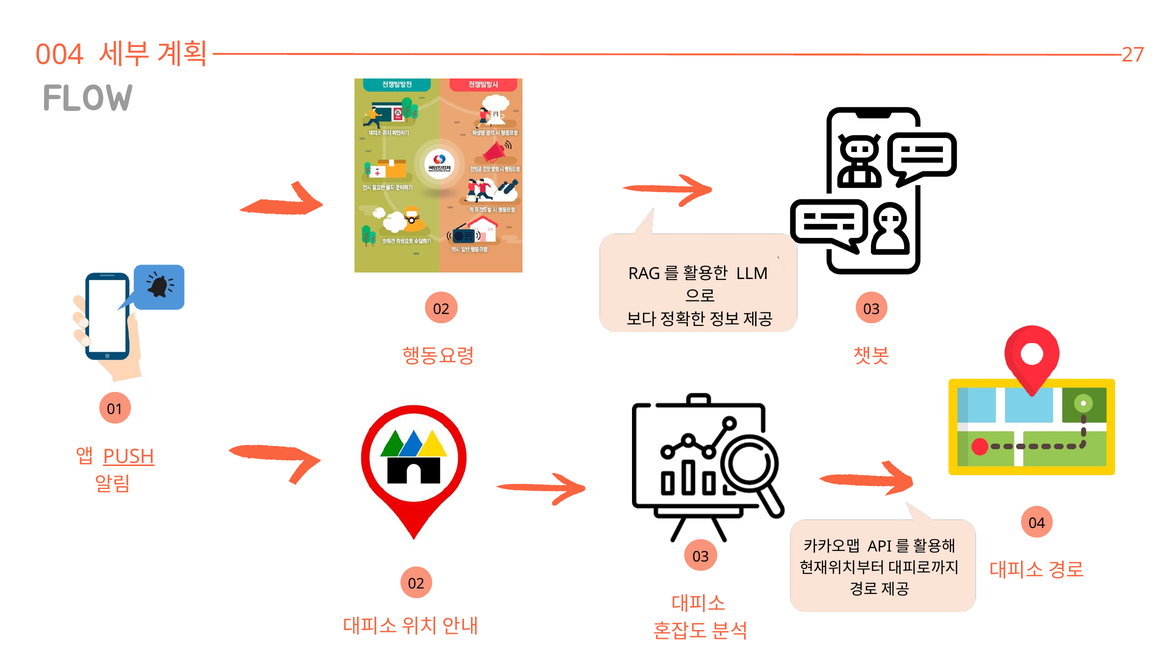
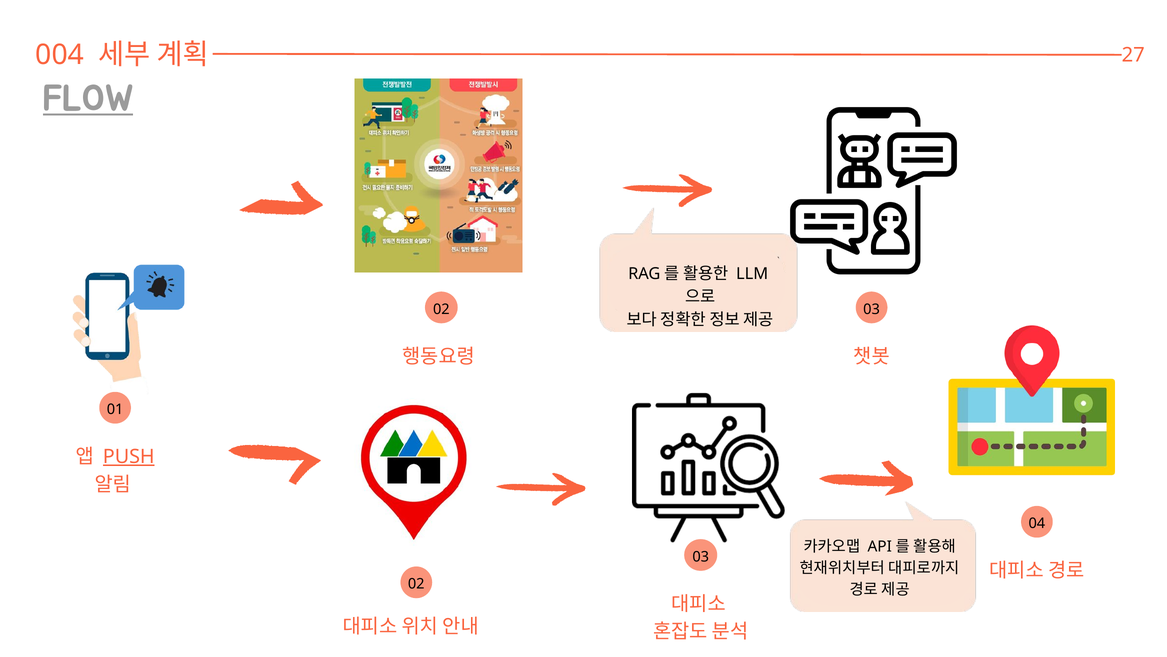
FLOW underline: none -> present
